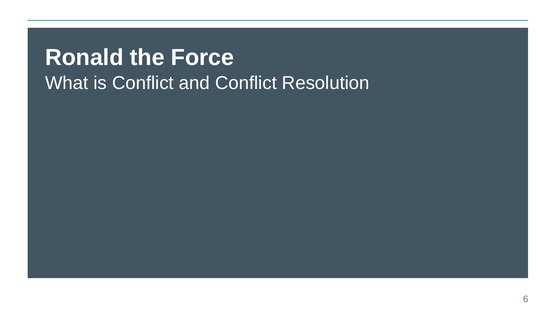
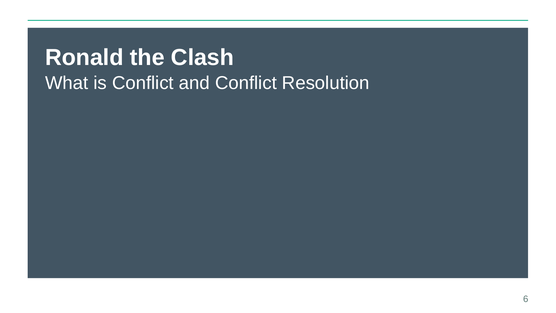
Force: Force -> Clash
